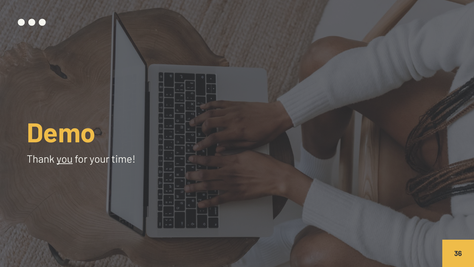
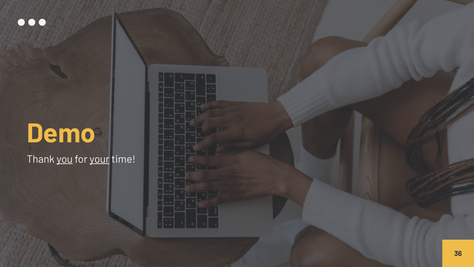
your underline: none -> present
